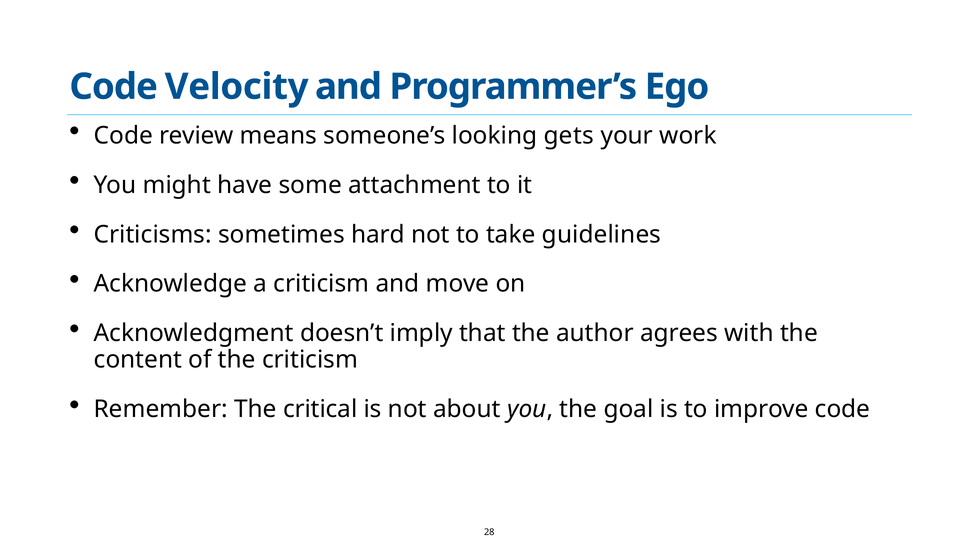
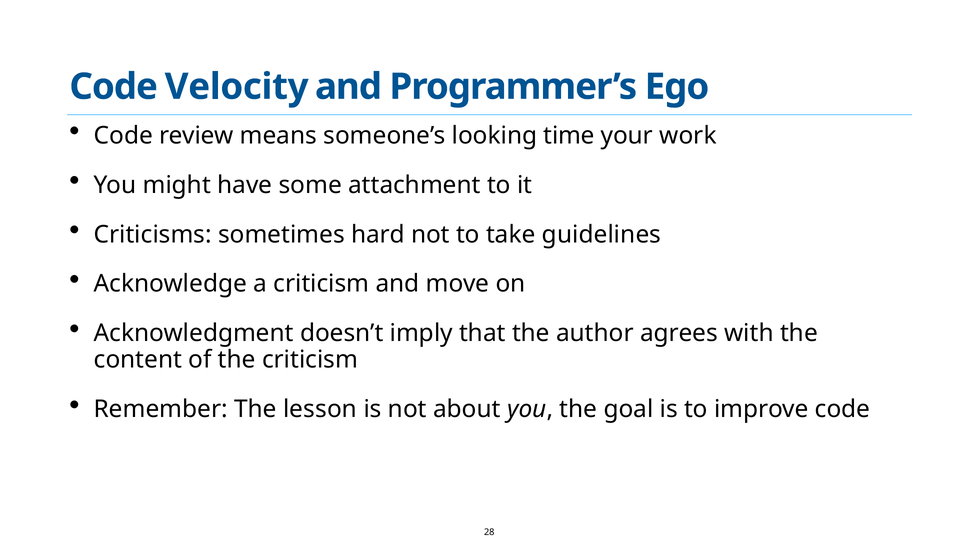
gets: gets -> time
critical: critical -> lesson
